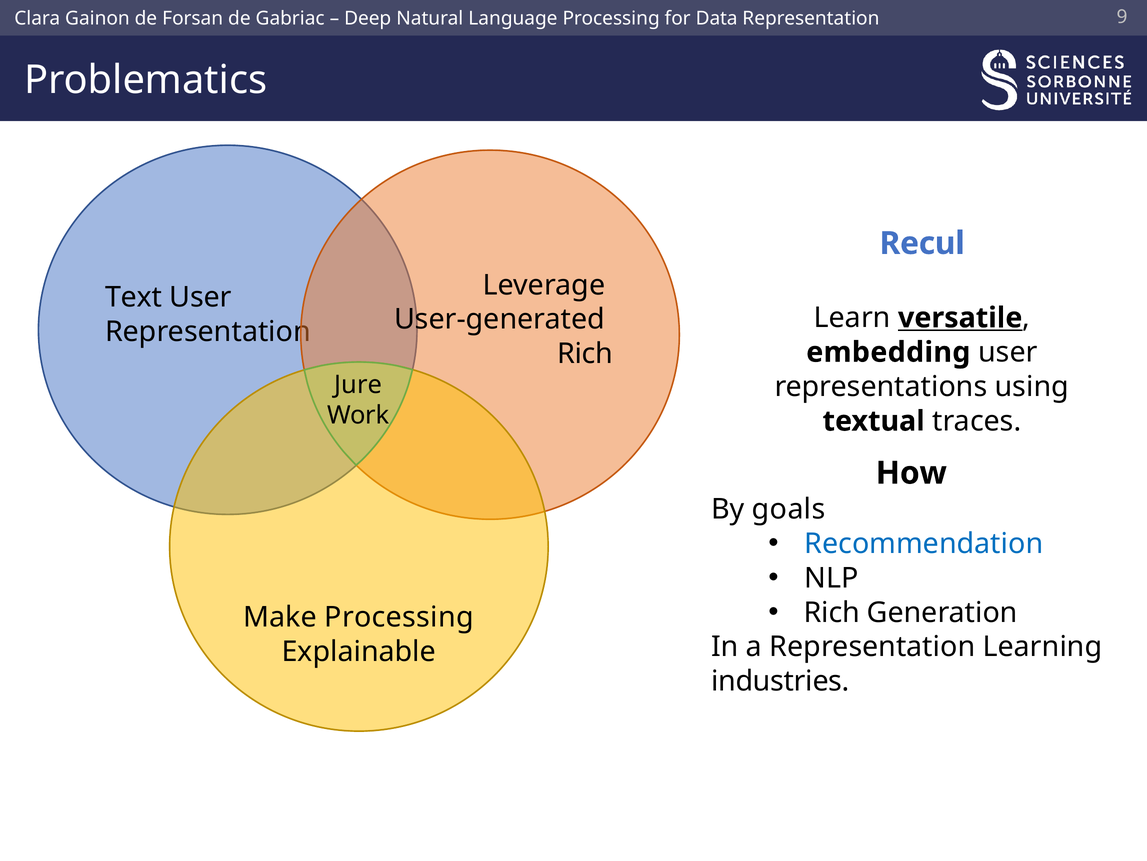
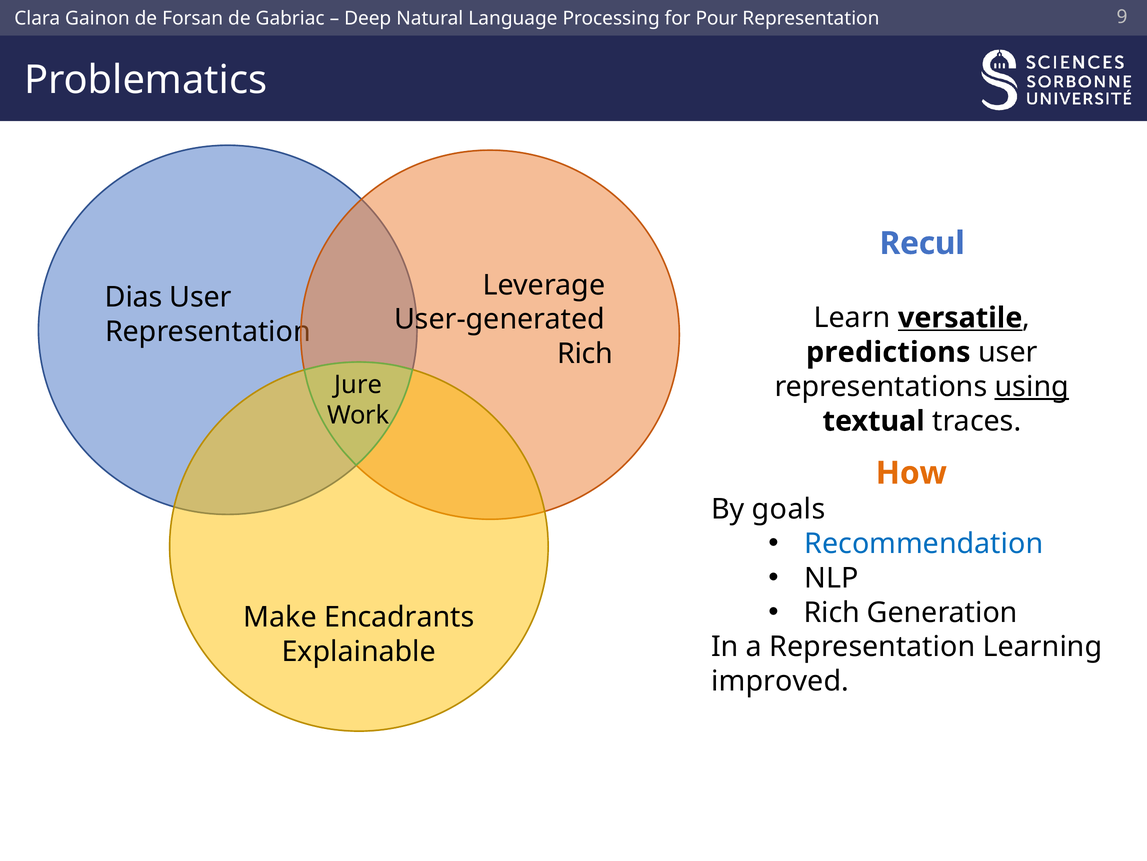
Data: Data -> Pour
Text: Text -> Dias
embedding: embedding -> predictions
using underline: none -> present
How colour: black -> orange
Make Processing: Processing -> Encadrants
industries: industries -> improved
